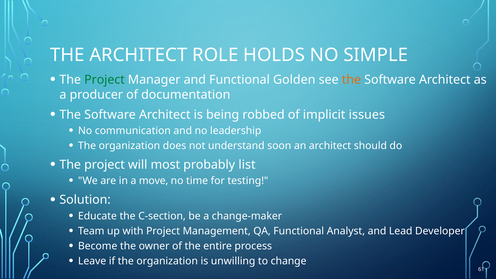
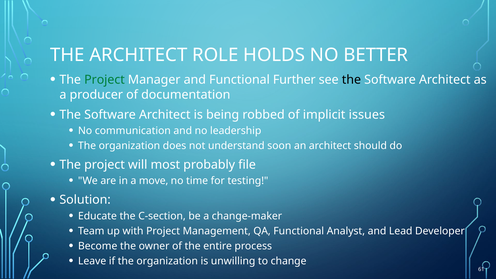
SIMPLE: SIMPLE -> BETTER
Golden: Golden -> Further
the at (351, 80) colour: orange -> black
list: list -> file
